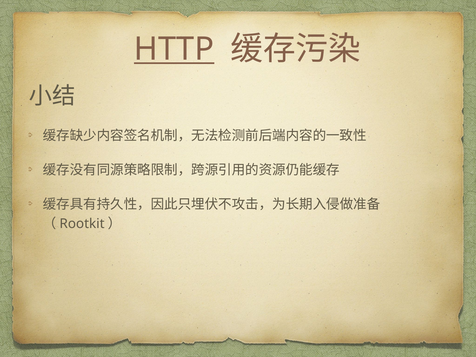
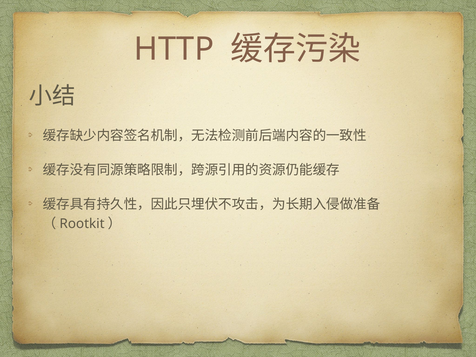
HTTP underline: present -> none
